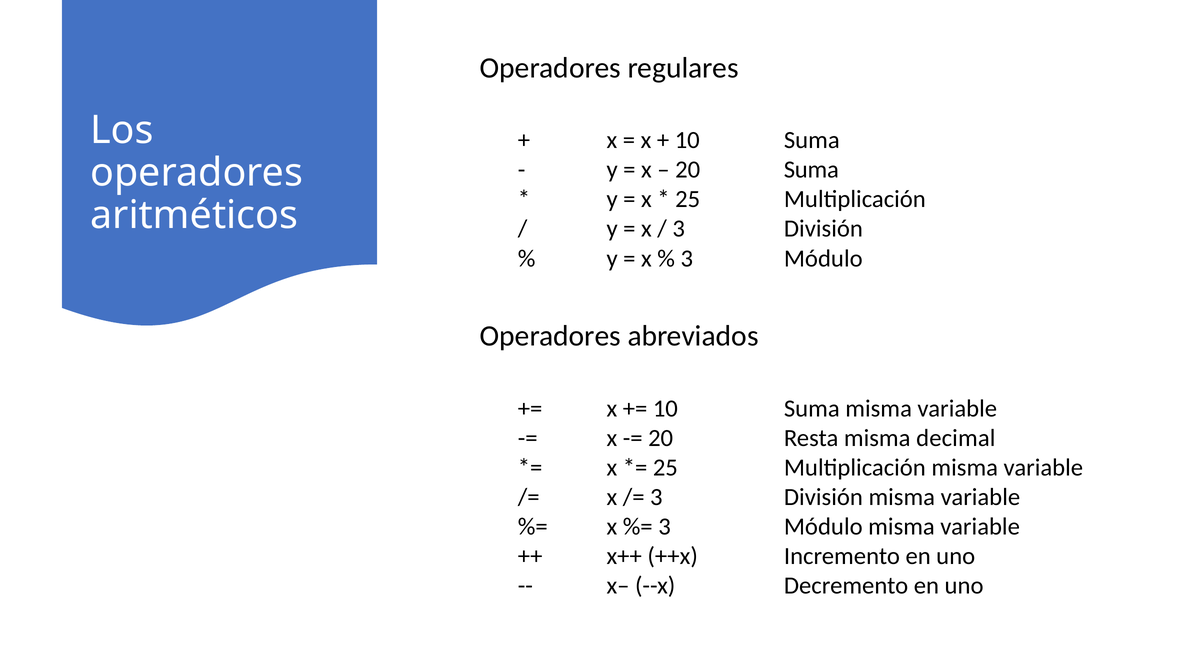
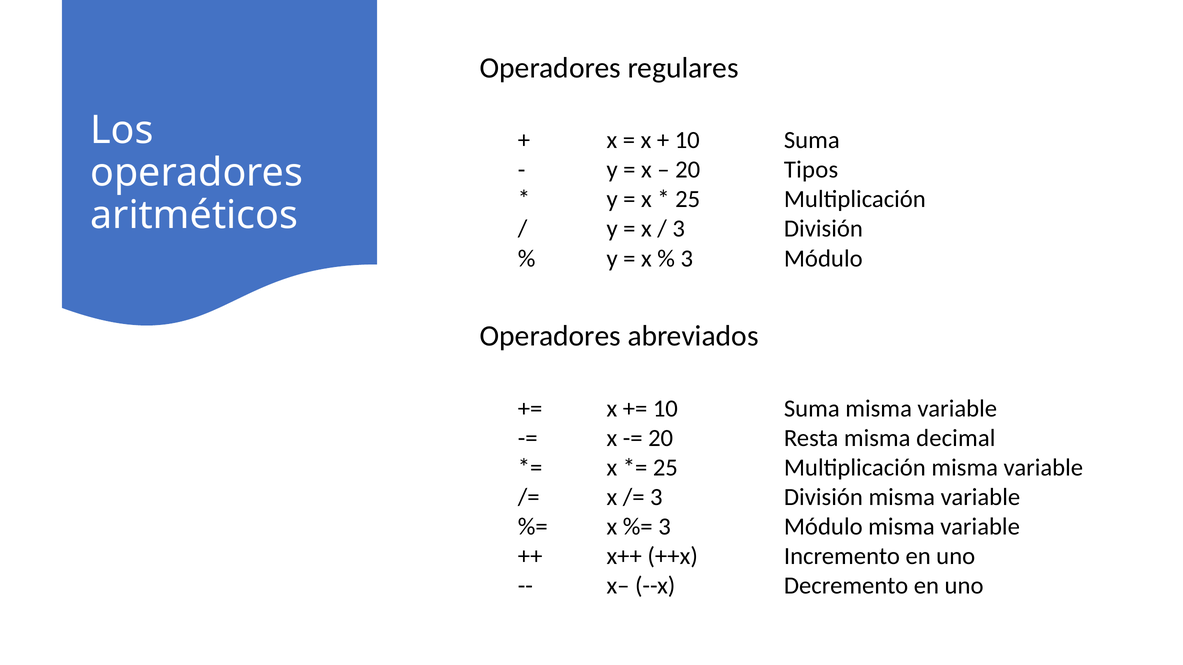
20 Suma: Suma -> Tipos
